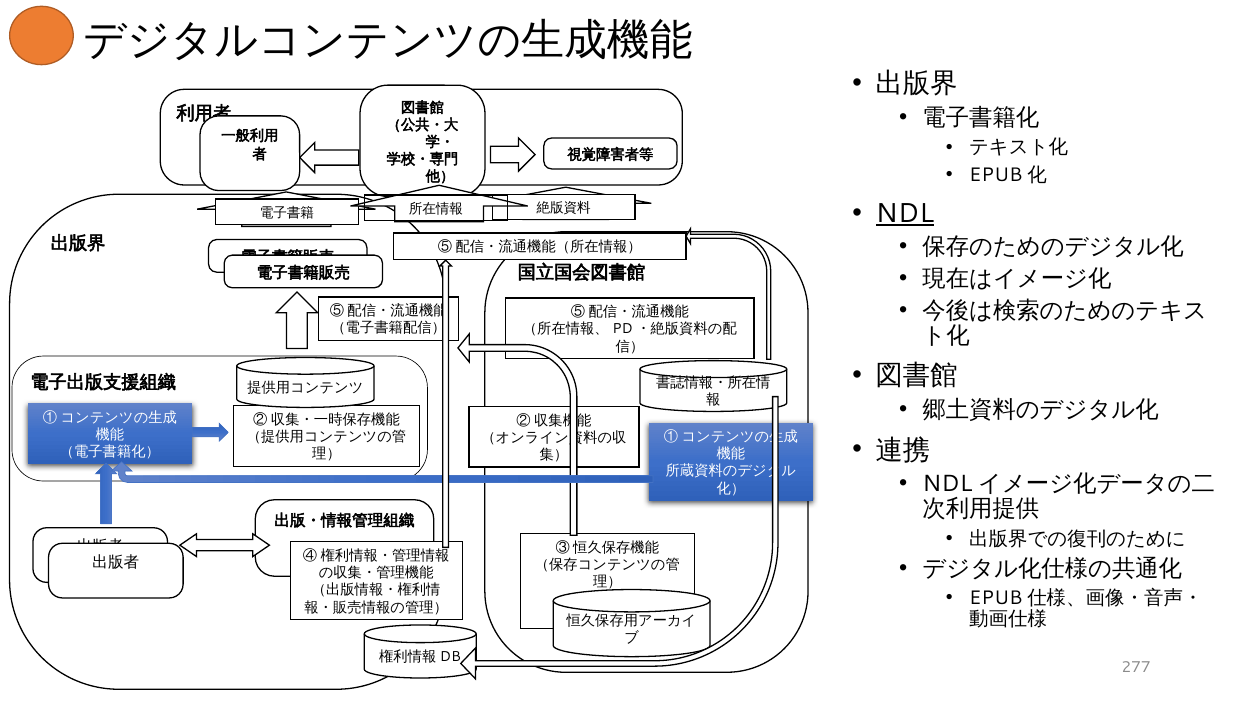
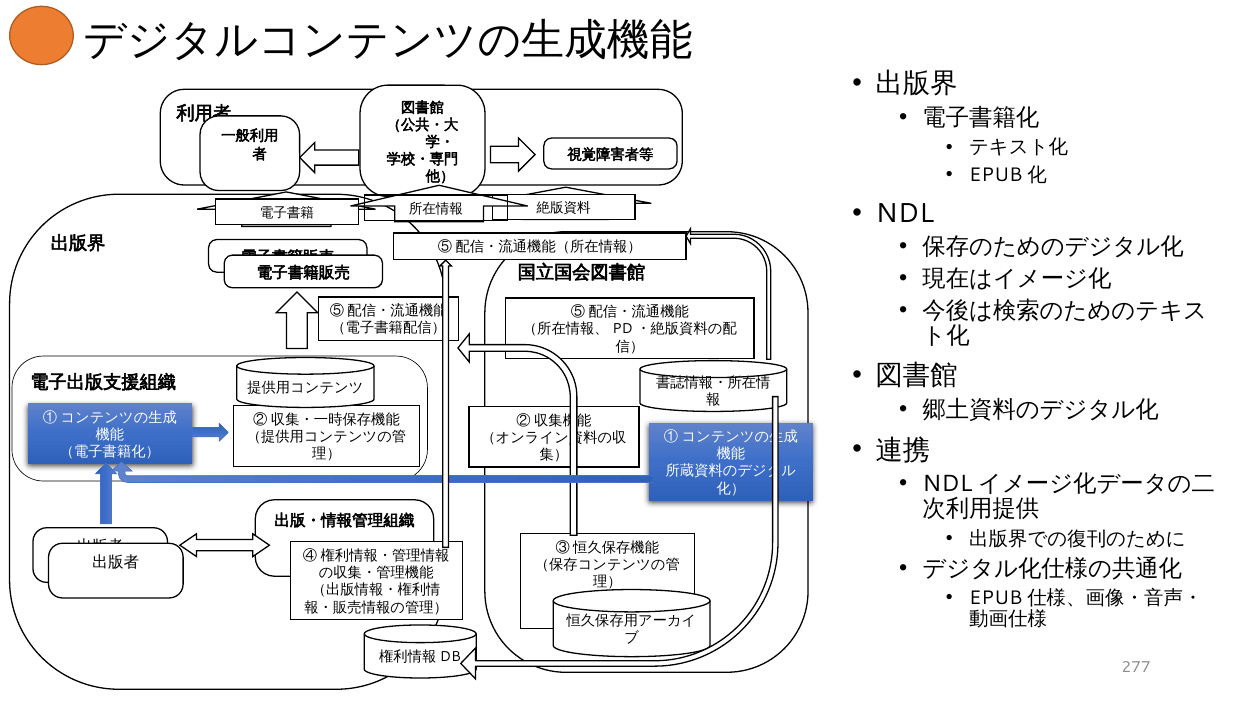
NDL underline: present -> none
